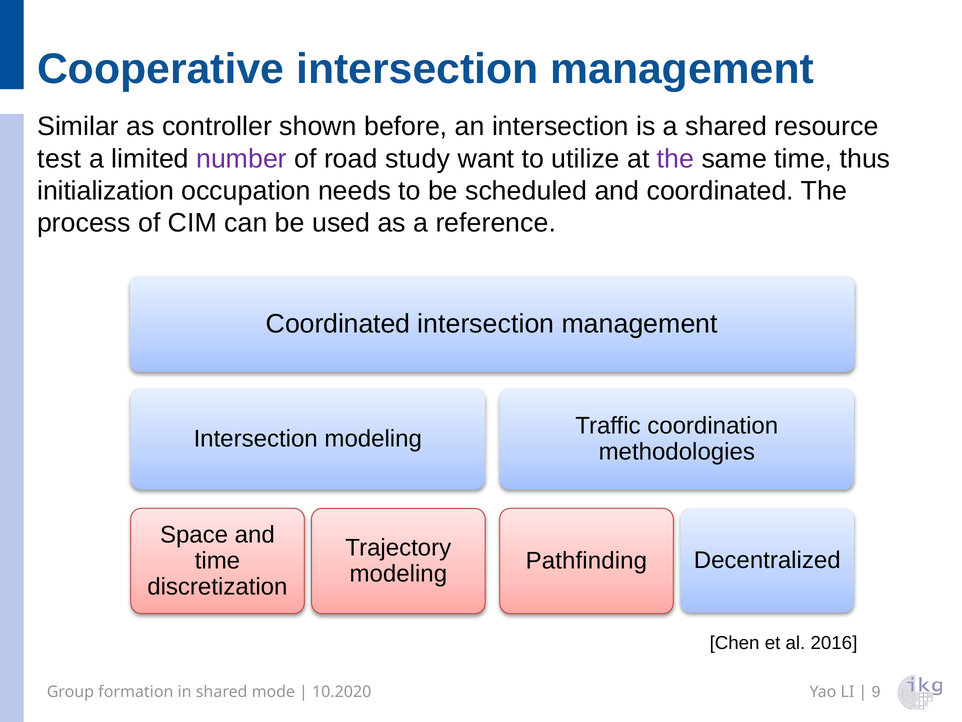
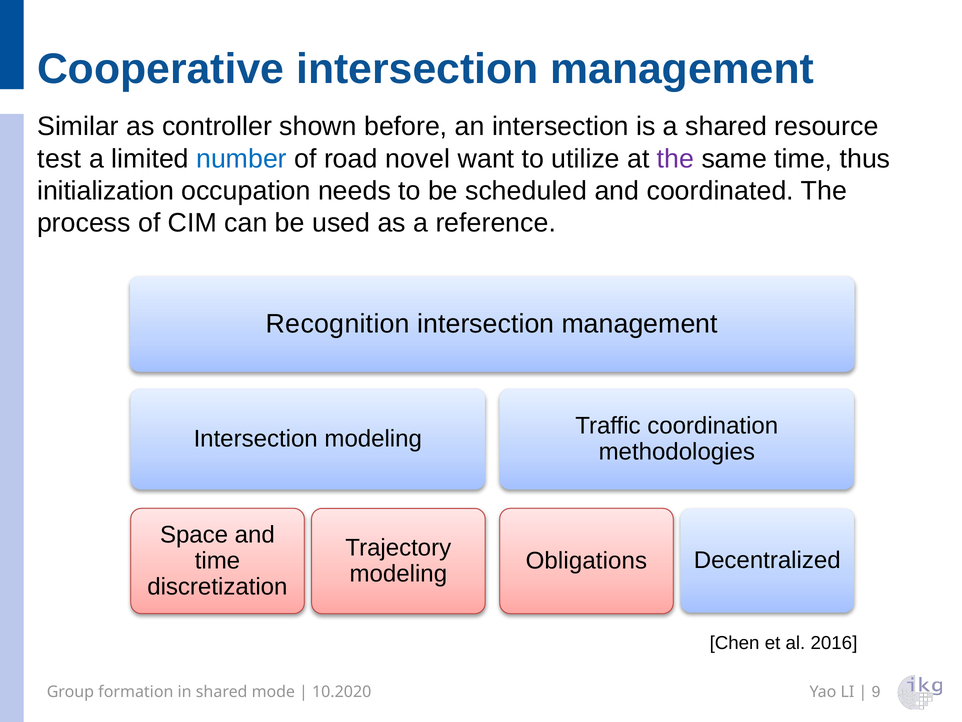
number colour: purple -> blue
study: study -> novel
Coordinated at (338, 324): Coordinated -> Recognition
Pathfinding: Pathfinding -> Obligations
